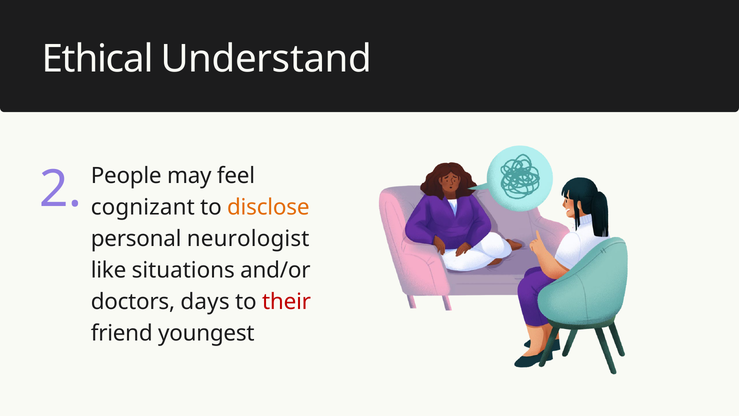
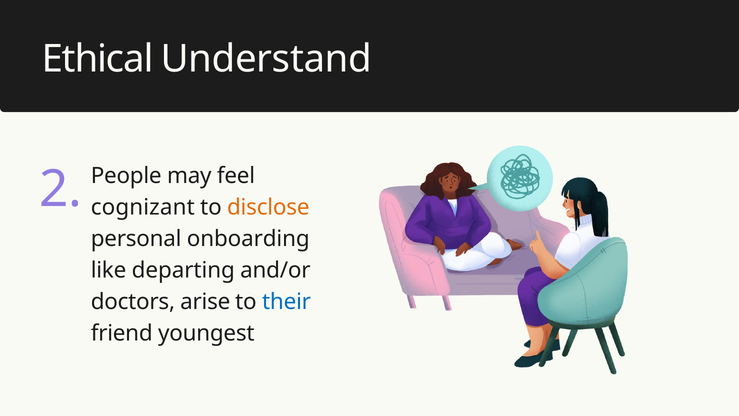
neurologist: neurologist -> onboarding
situations: situations -> departing
days: days -> arise
their colour: red -> blue
